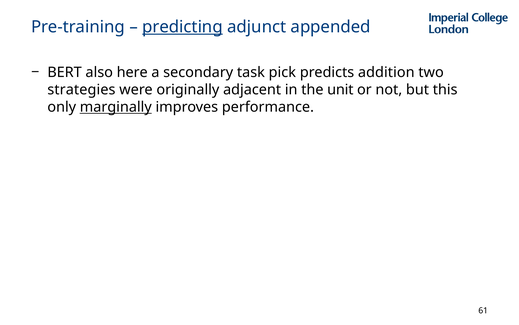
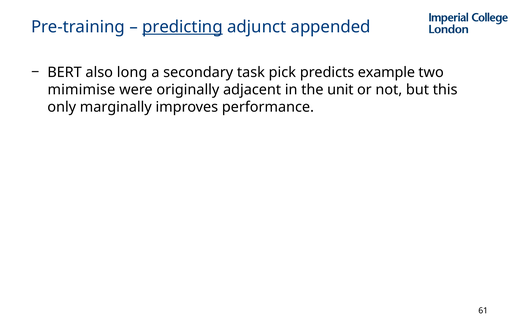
here: here -> long
addition: addition -> example
strategies: strategies -> mimimise
marginally underline: present -> none
